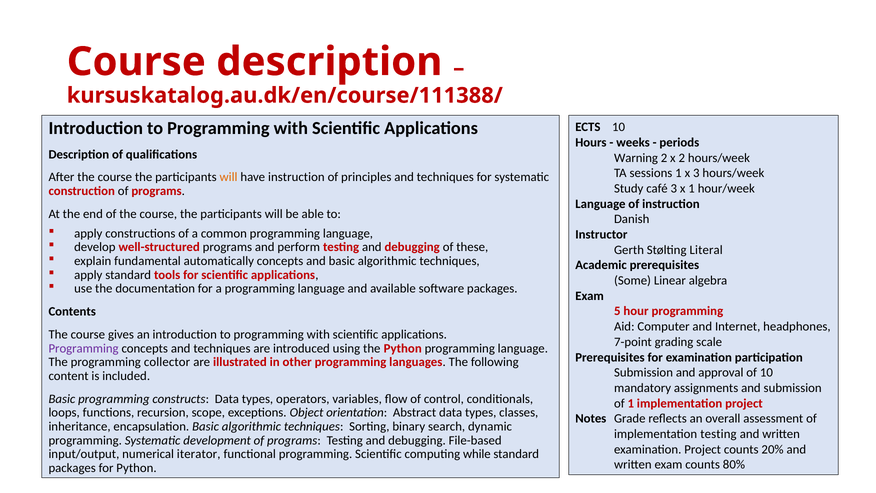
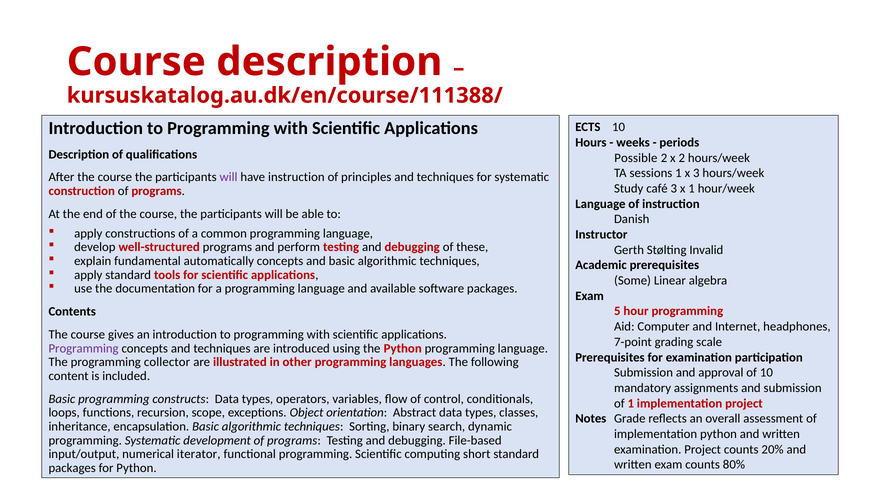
Warning: Warning -> Possible
will at (229, 177) colour: orange -> purple
Literal: Literal -> Invalid
implementation testing: testing -> python
while: while -> short
